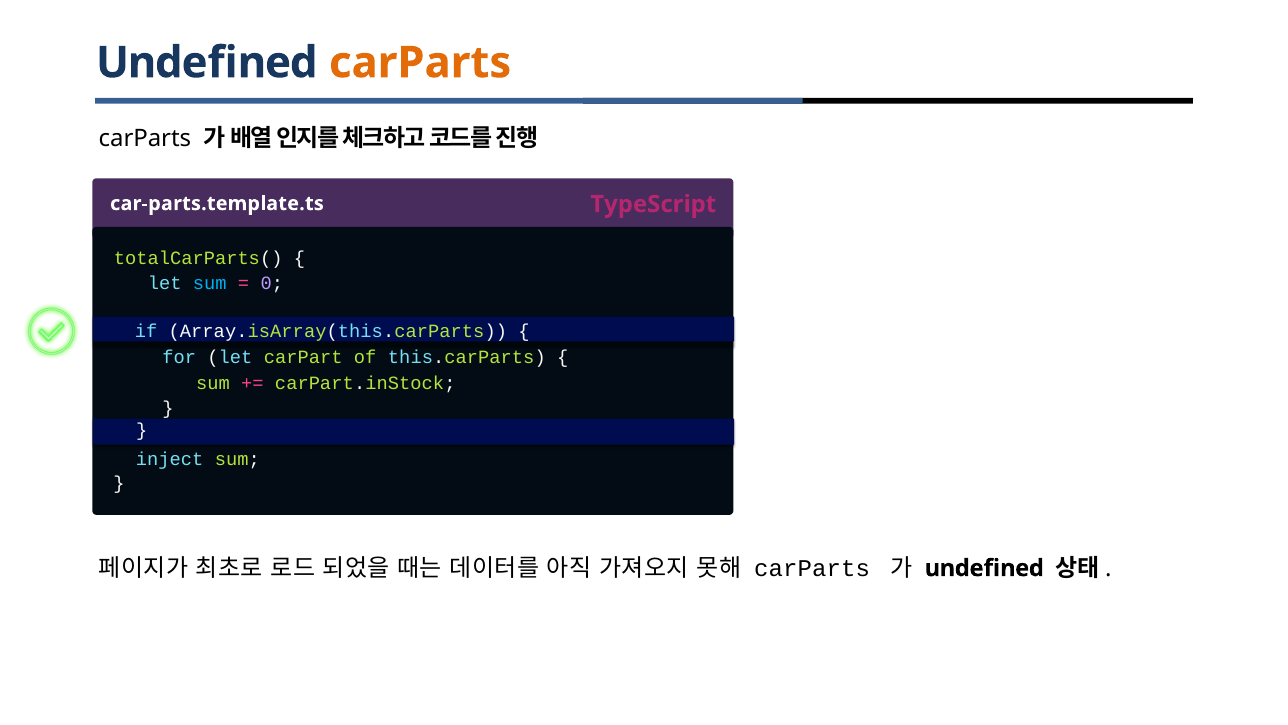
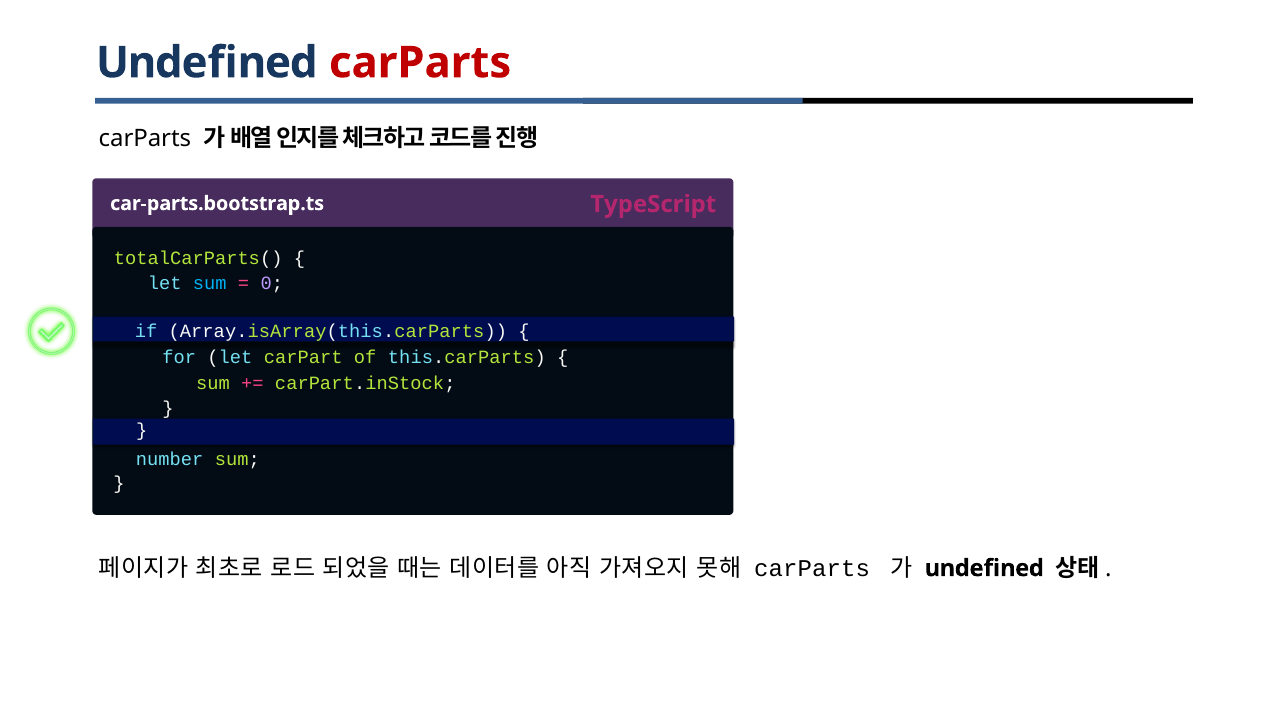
carParts at (420, 63) colour: orange -> red
car-parts.template.ts: car-parts.template.ts -> car-parts.bootstrap.ts
inject: inject -> number
